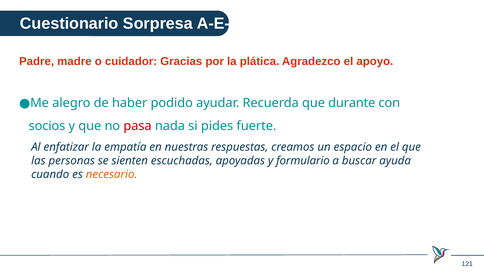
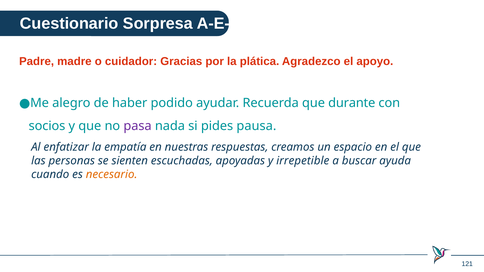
pasa colour: red -> purple
fuerte: fuerte -> pausa
formulario: formulario -> irrepetible
